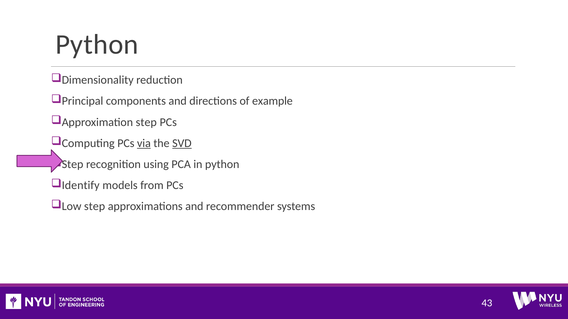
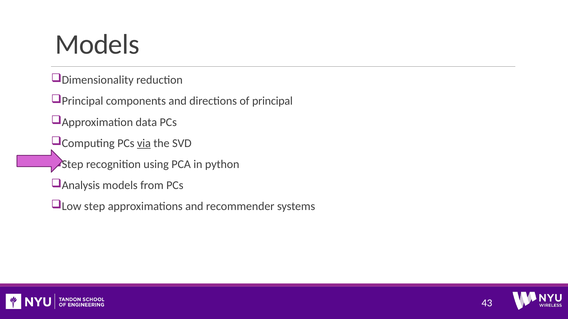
Python at (97, 44): Python -> Models
of example: example -> principal
Approximation step: step -> data
SVD underline: present -> none
Identify: Identify -> Analysis
